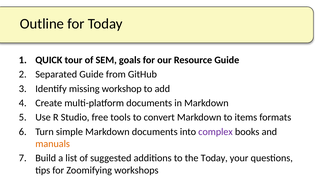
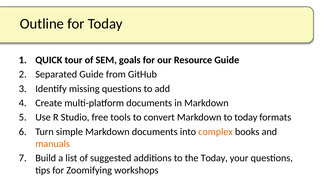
missing workshop: workshop -> questions
to items: items -> today
complex colour: purple -> orange
